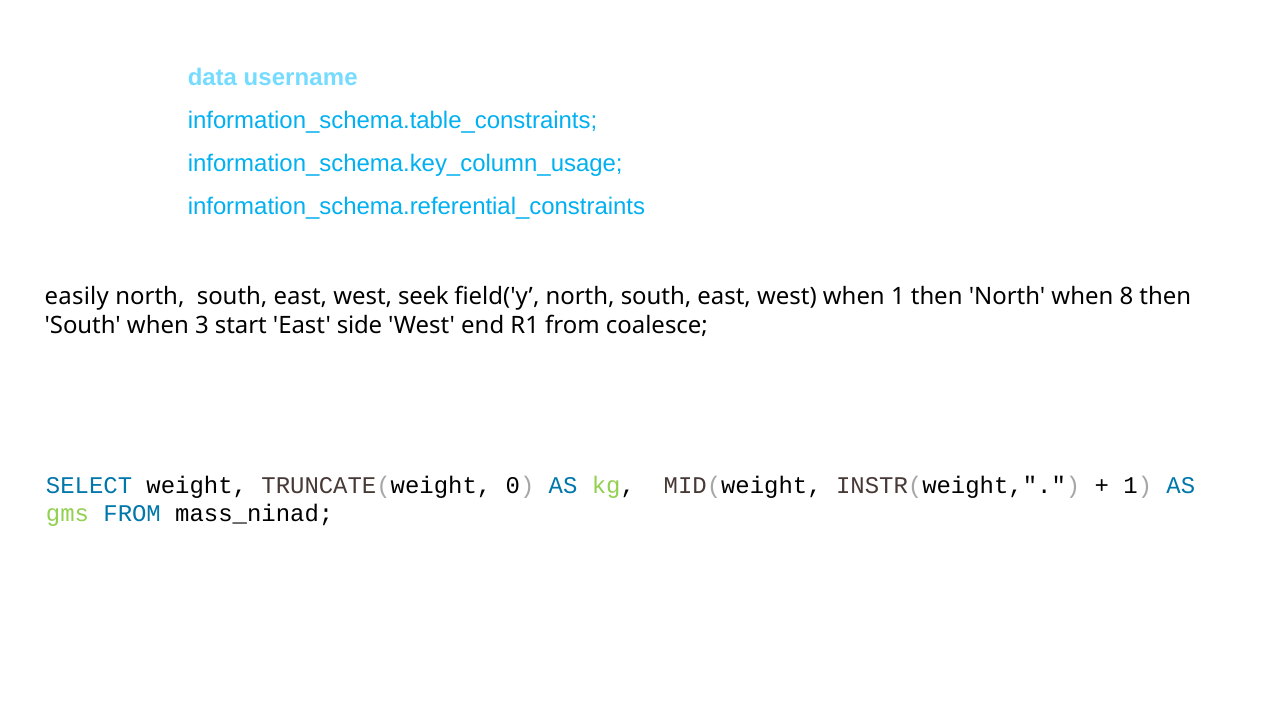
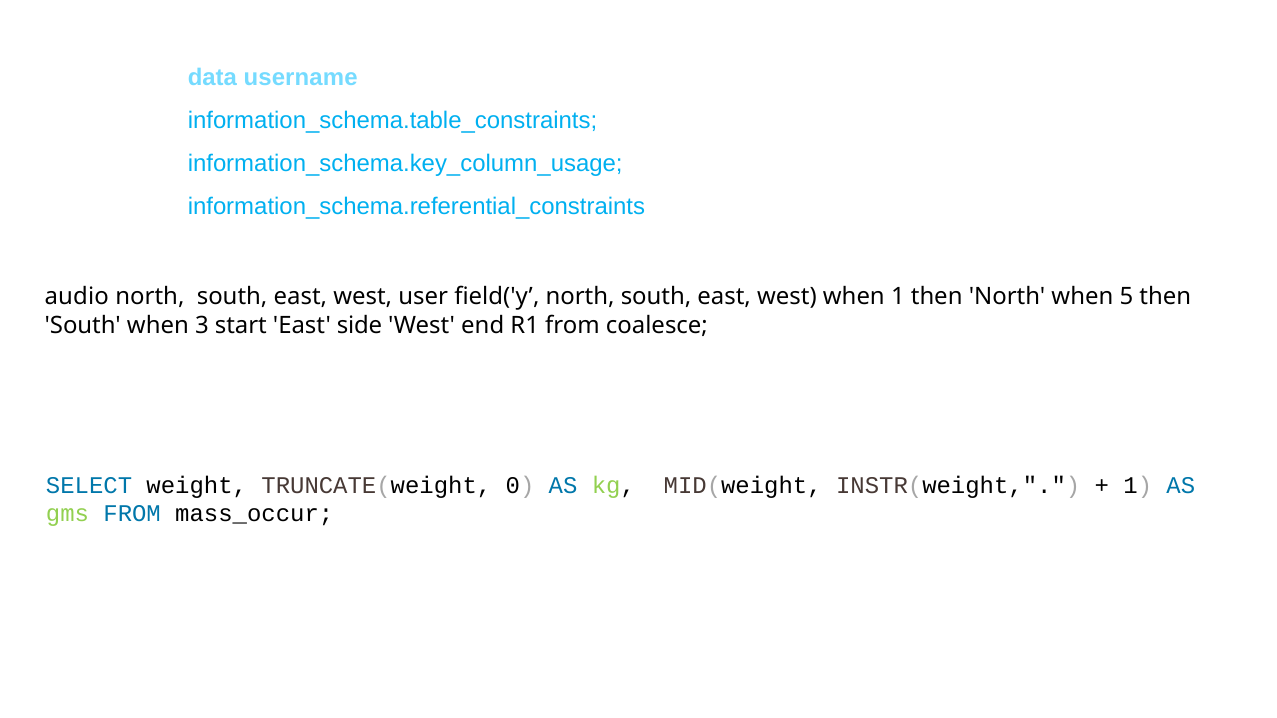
easily: easily -> audio
seek: seek -> user
8: 8 -> 5
mass_ninad: mass_ninad -> mass_occur
